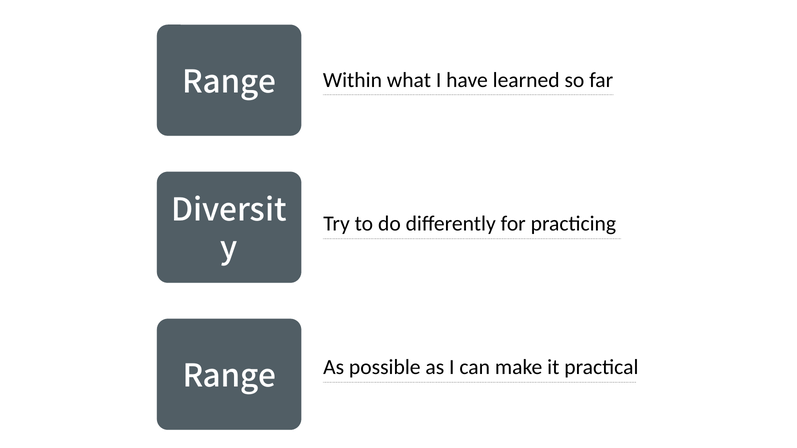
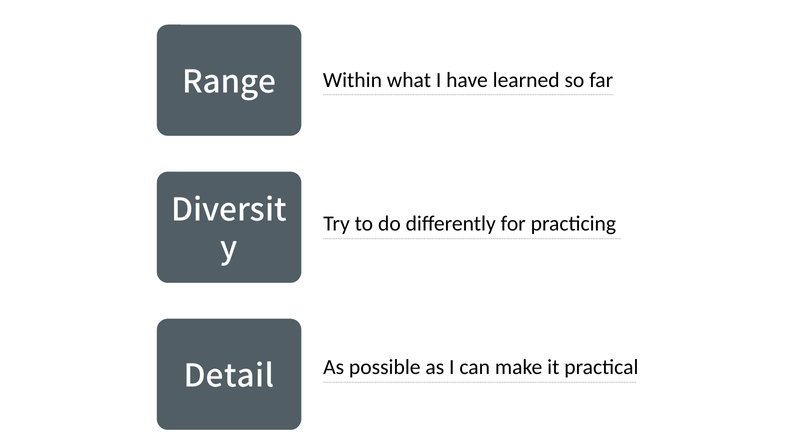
Range at (229, 377): Range -> Detail
